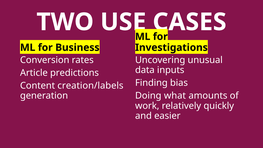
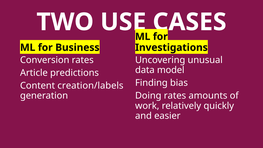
inputs: inputs -> model
Doing what: what -> rates
